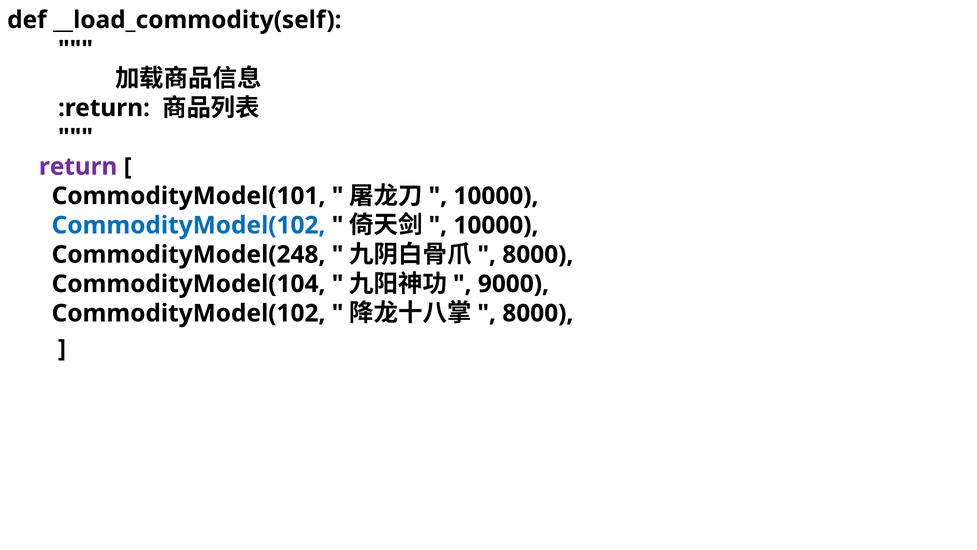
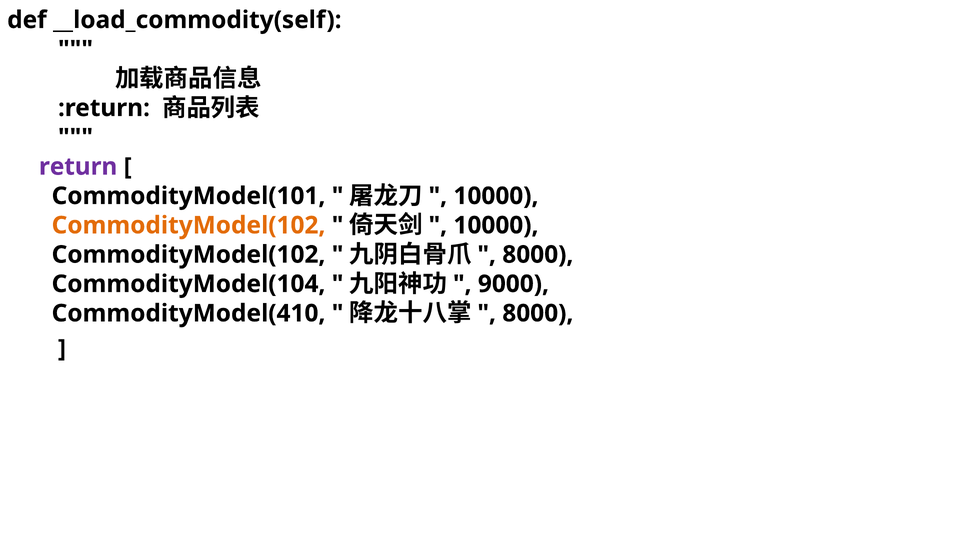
CommodityModel(102 at (189, 225) colour: blue -> orange
CommodityModel(248 at (189, 254): CommodityModel(248 -> CommodityModel(102
CommodityModel(102 at (189, 313): CommodityModel(102 -> CommodityModel(410
